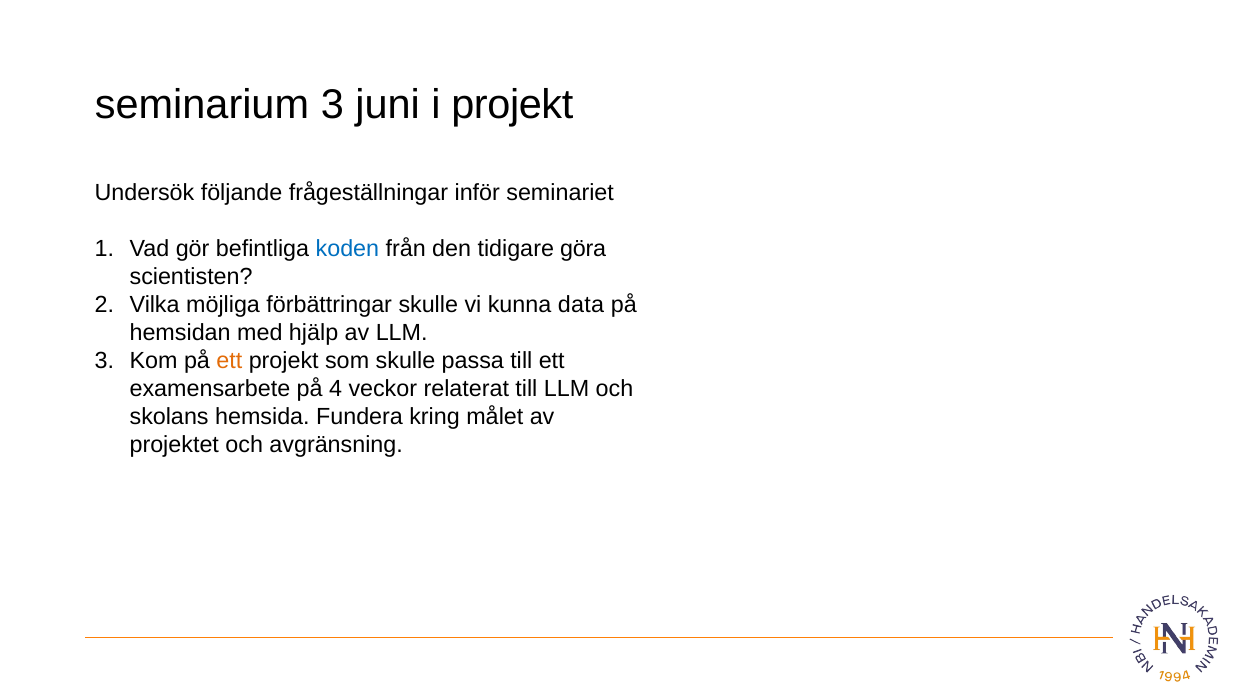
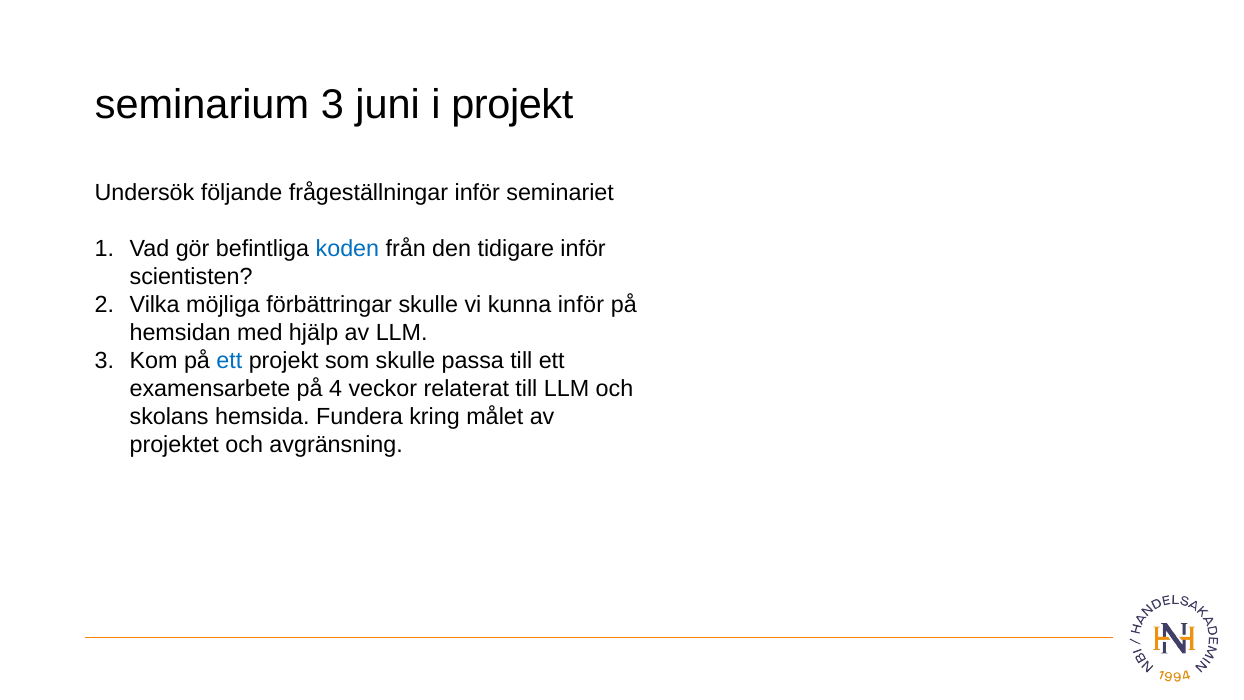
tidigare göra: göra -> inför
kunna data: data -> inför
ett at (229, 361) colour: orange -> blue
